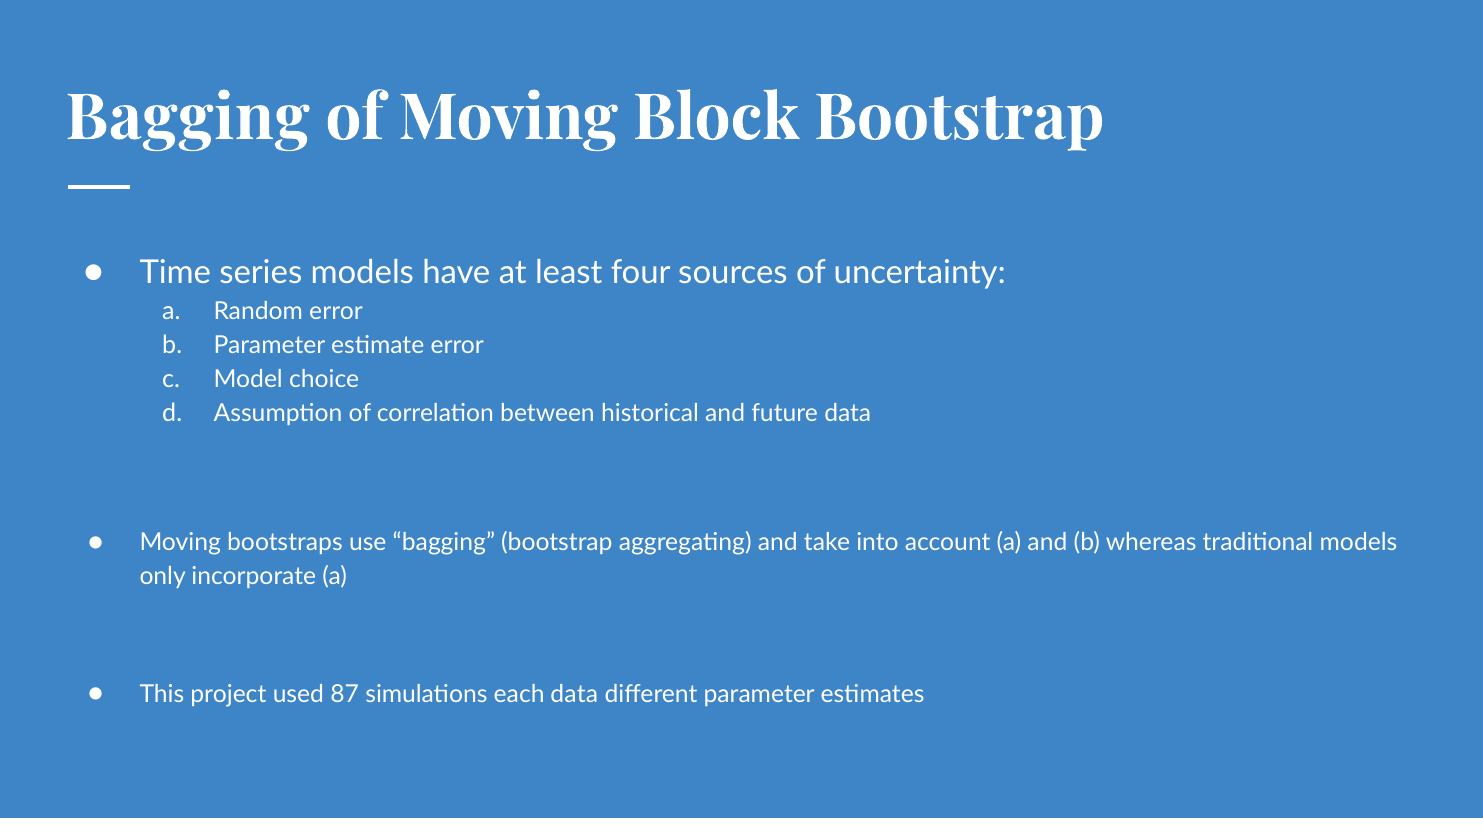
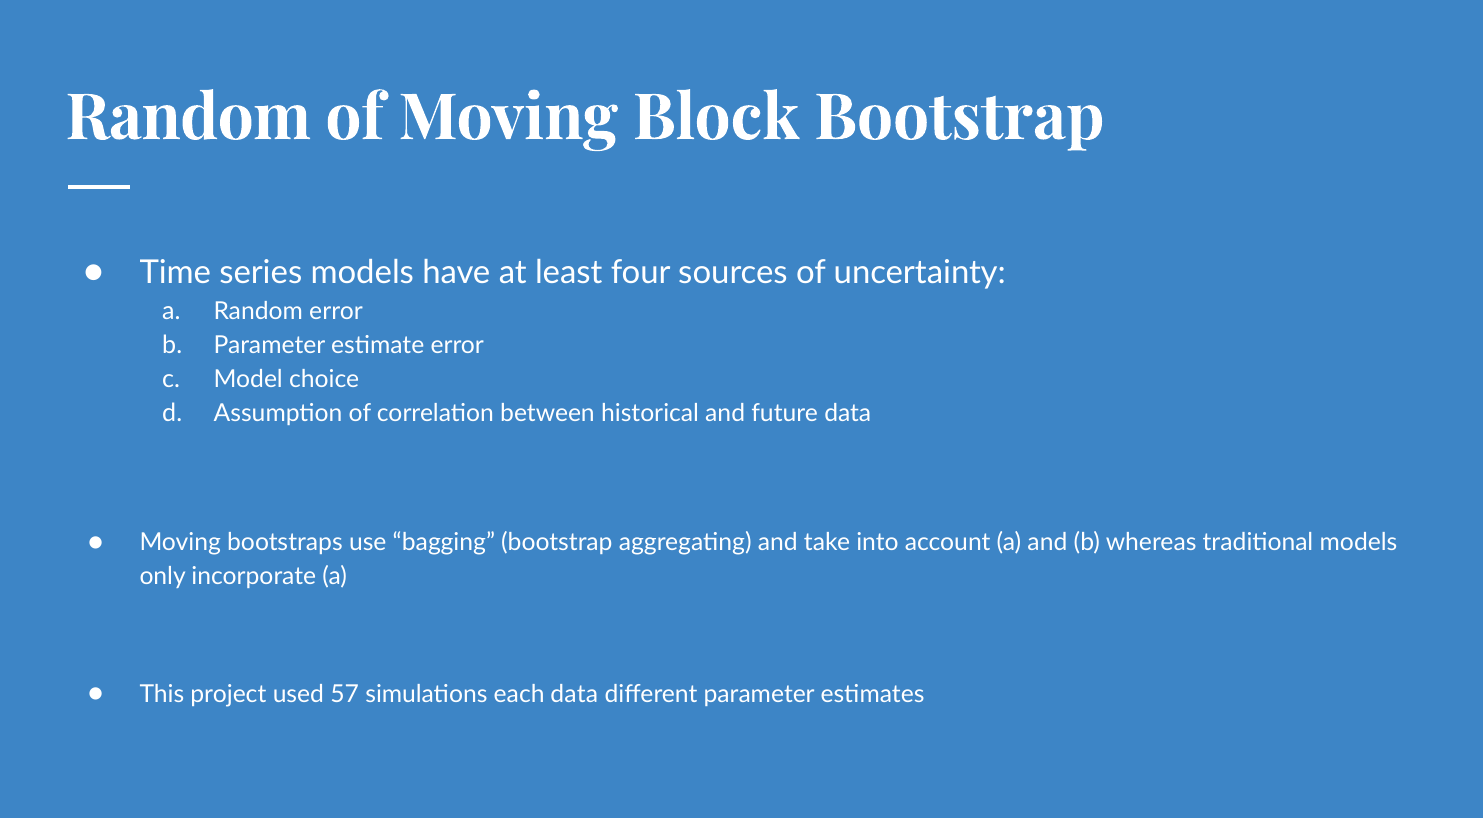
Bagging at (188, 118): Bagging -> Random
87: 87 -> 57
